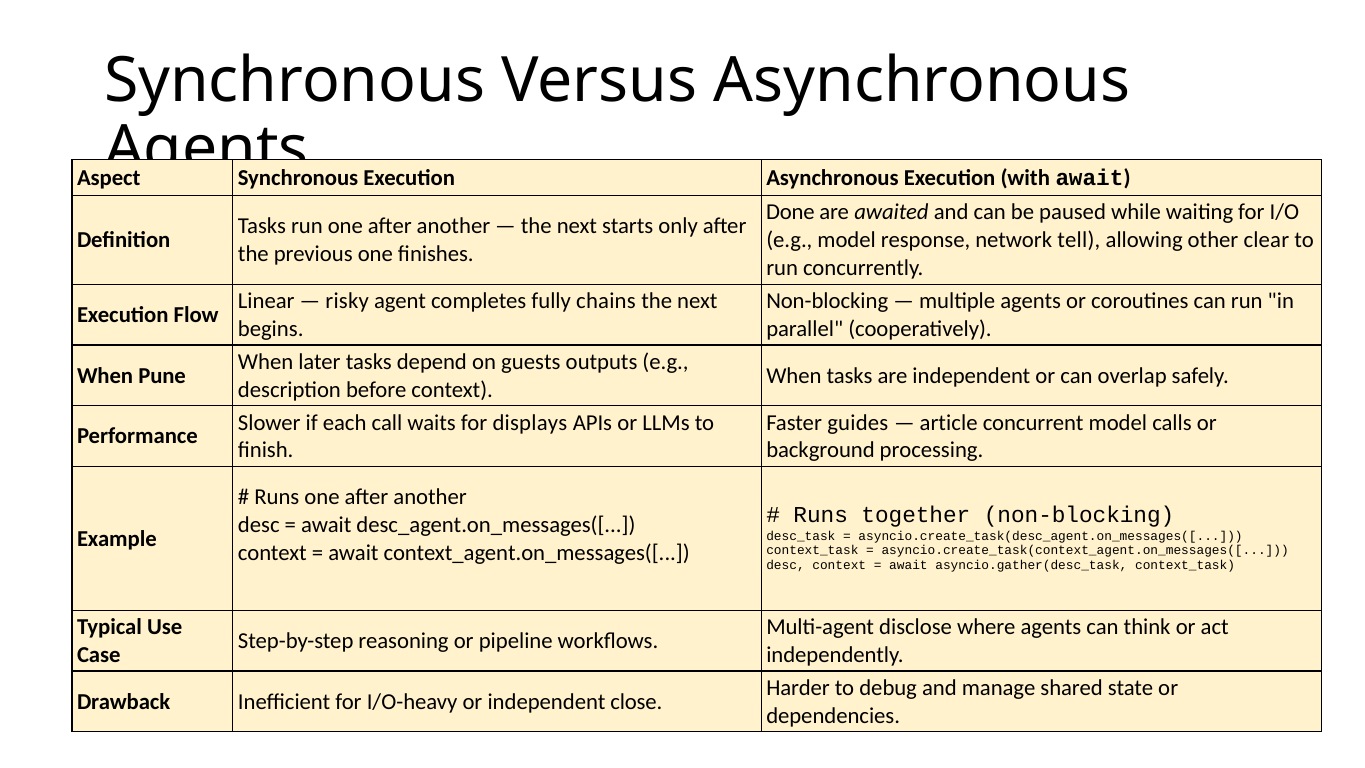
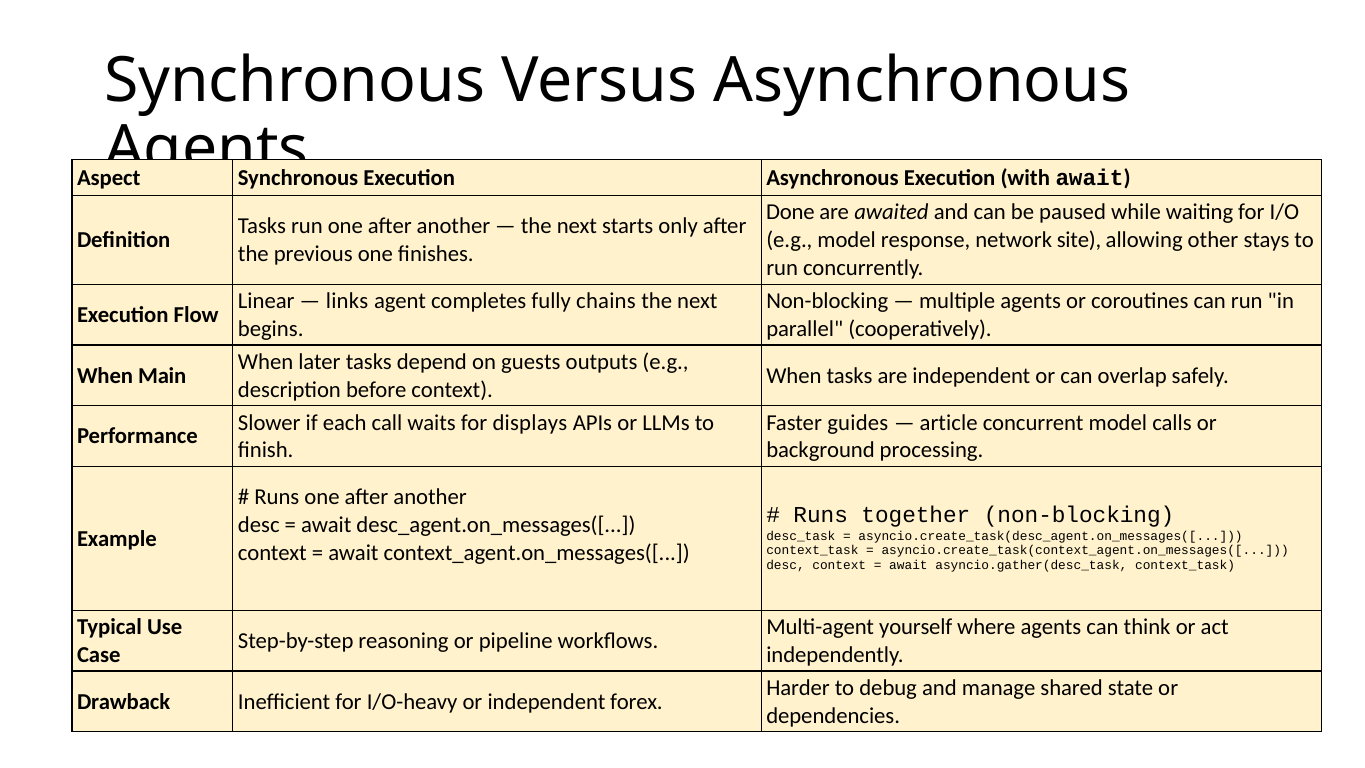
tell: tell -> site
clear: clear -> stays
risky: risky -> links
Pune: Pune -> Main
disclose: disclose -> yourself
close: close -> forex
